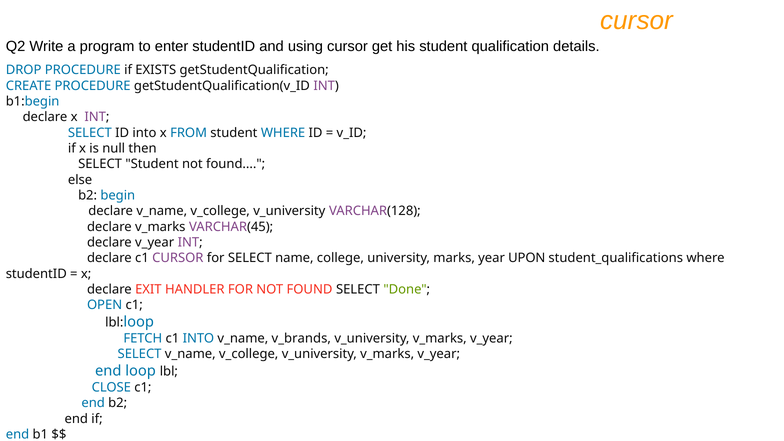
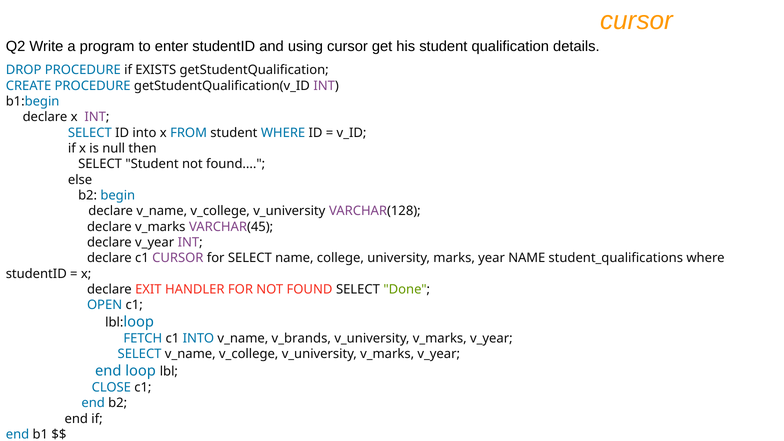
year UPON: UPON -> NAME
